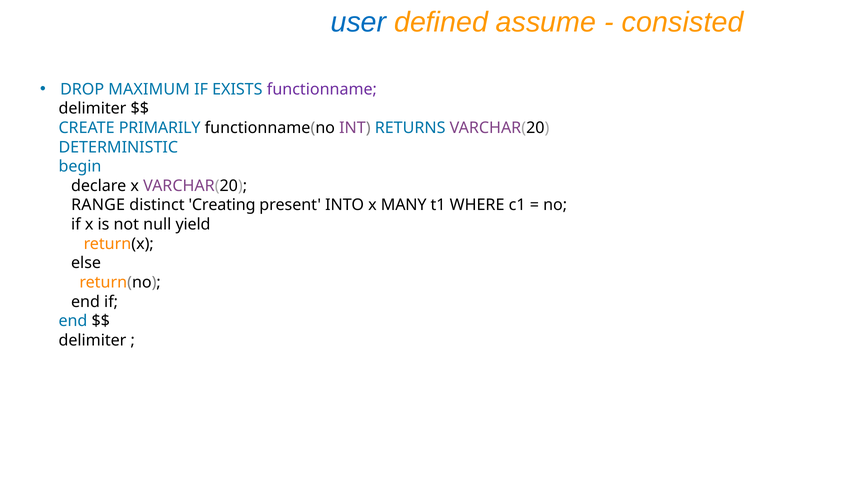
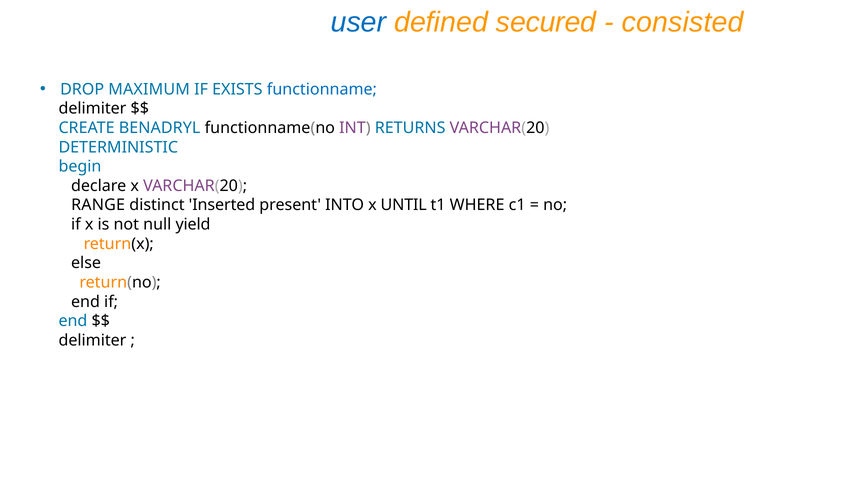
assume: assume -> secured
functionname colour: purple -> blue
PRIMARILY: PRIMARILY -> BENADRYL
Creating: Creating -> Inserted
MANY: MANY -> UNTIL
